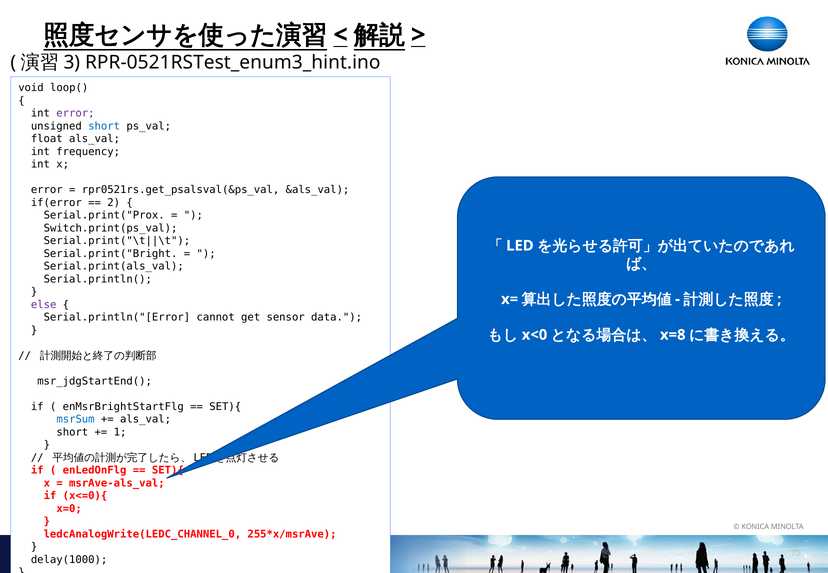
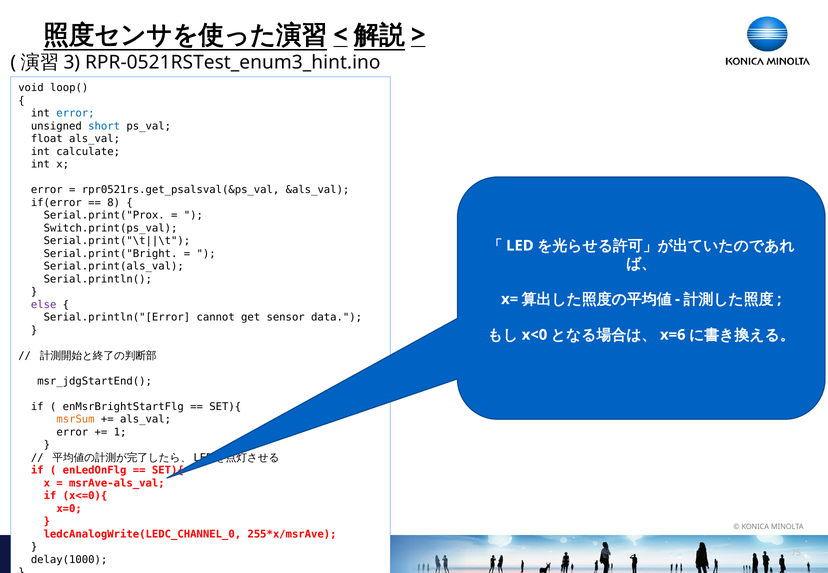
error at (75, 113) colour: purple -> blue
frequency: frequency -> calculate
2: 2 -> 8
x=8: x=8 -> x=6
msrSum colour: blue -> orange
short at (72, 432): short -> error
